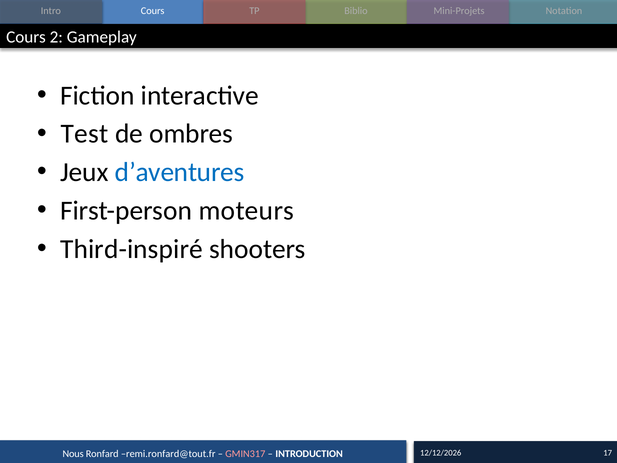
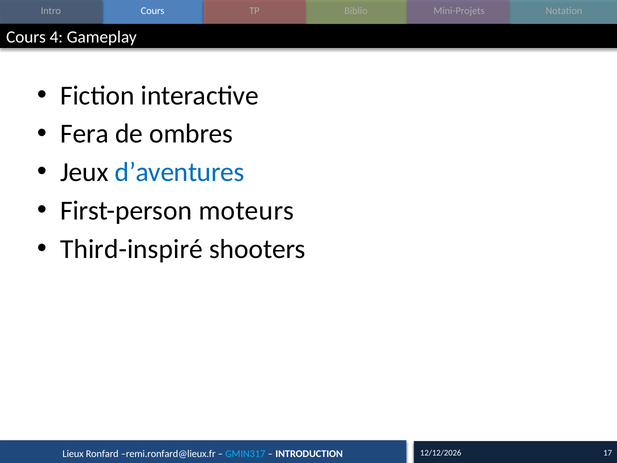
2: 2 -> 4
Test: Test -> Fera
Nous: Nous -> Lieux
remi.ronfard@tout.fr: remi.ronfard@tout.fr -> remi.ronfard@lieux.fr
GMIN317 colour: pink -> light blue
